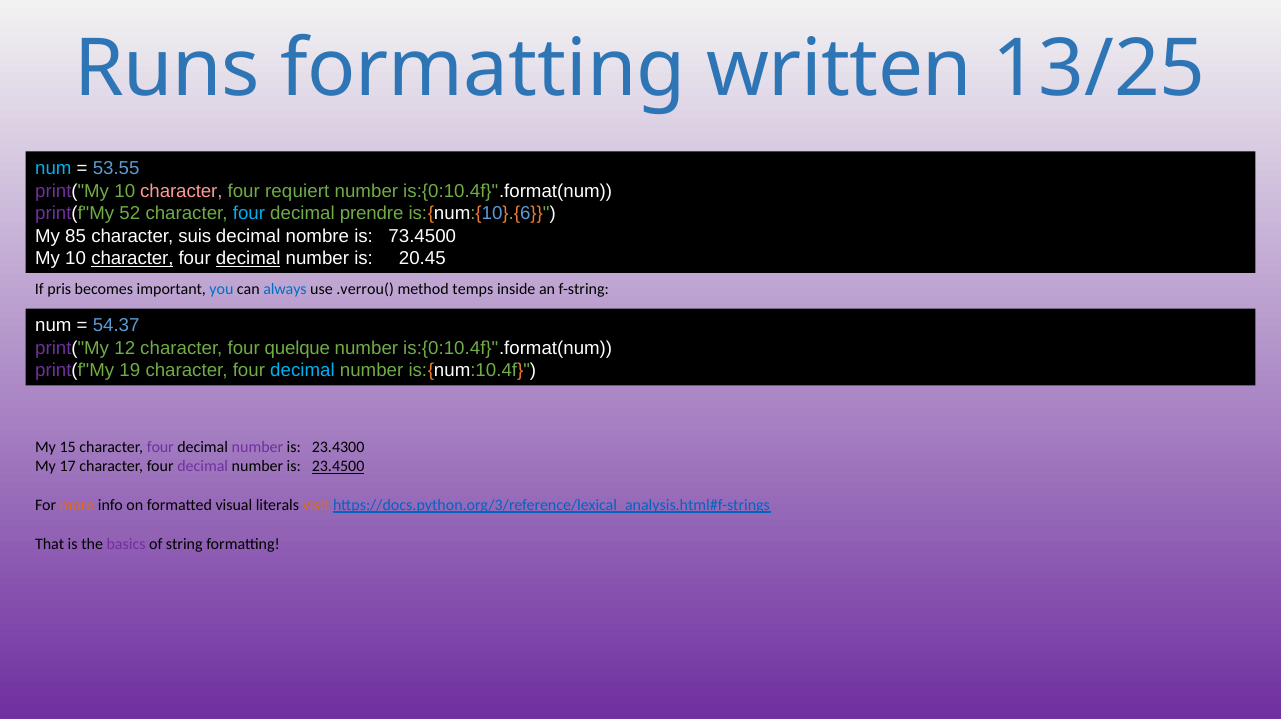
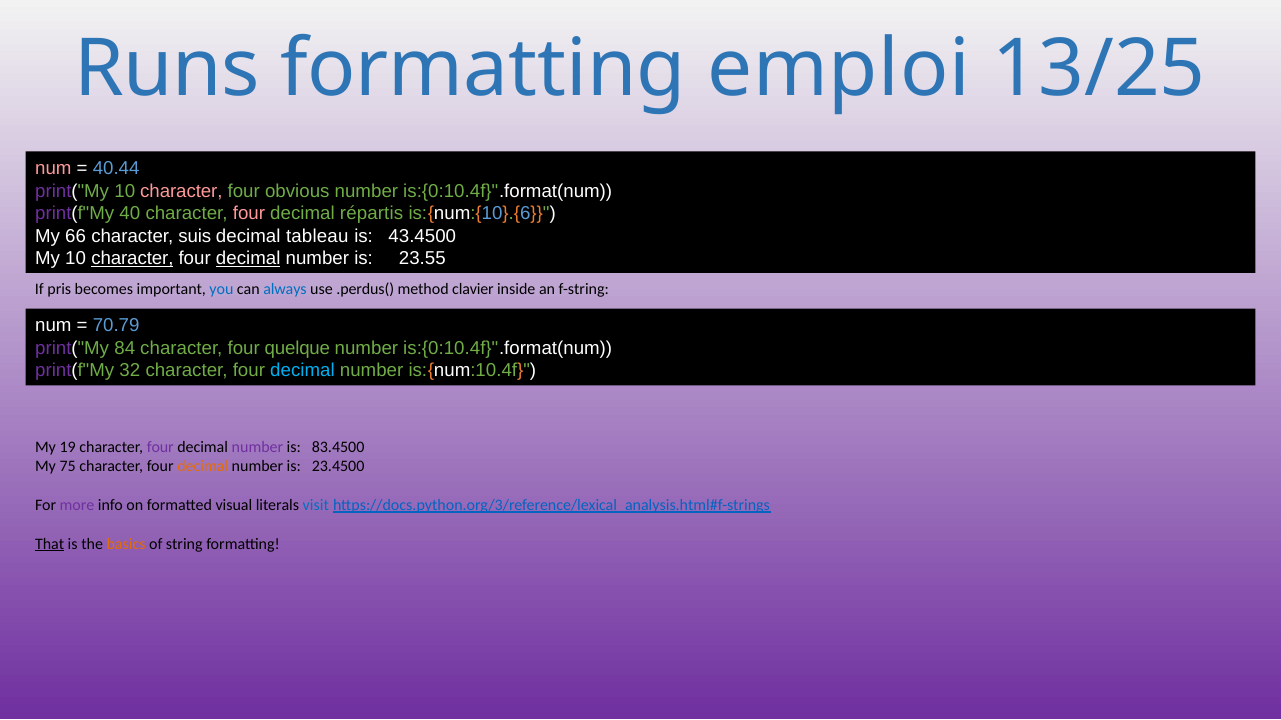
written: written -> emploi
num at (53, 169) colour: light blue -> pink
53.55: 53.55 -> 40.44
requiert: requiert -> obvious
52: 52 -> 40
four at (249, 214) colour: light blue -> pink
prendre: prendre -> répartis
85: 85 -> 66
nombre: nombre -> tableau
73.4500: 73.4500 -> 43.4500
20.45: 20.45 -> 23.55
.verrou(: .verrou( -> .perdus(
temps: temps -> clavier
54.37: 54.37 -> 70.79
12: 12 -> 84
19: 19 -> 32
15: 15 -> 19
23.4300: 23.4300 -> 83.4500
17: 17 -> 75
decimal at (203, 467) colour: purple -> orange
23.4500 underline: present -> none
more colour: orange -> purple
visit colour: orange -> blue
That underline: none -> present
basics colour: purple -> orange
